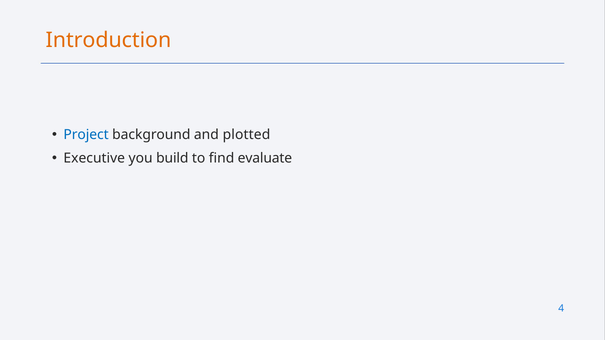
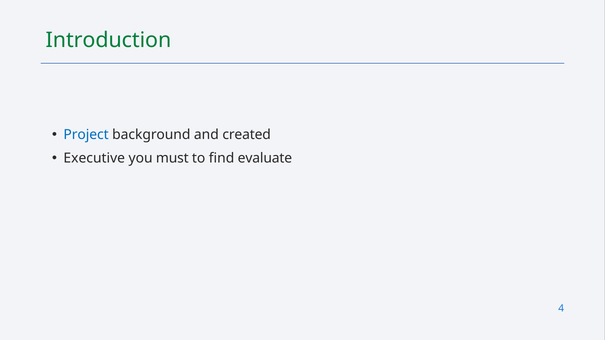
Introduction colour: orange -> green
plotted: plotted -> created
build: build -> must
